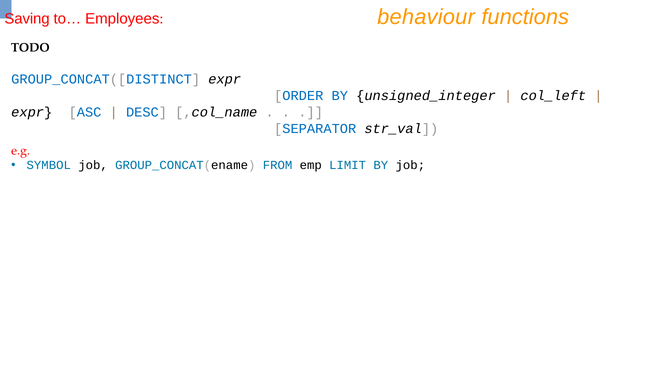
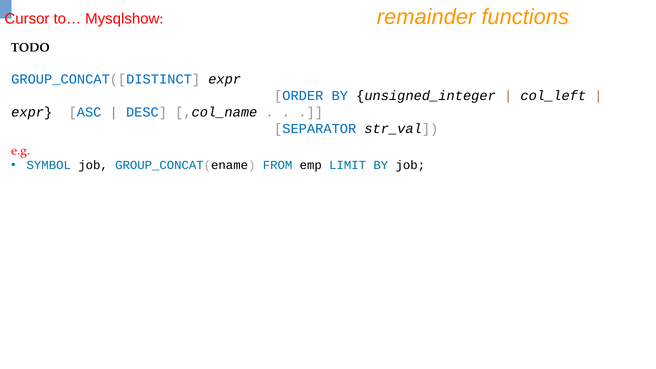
behaviour: behaviour -> remainder
Saving: Saving -> Cursor
Employees: Employees -> Mysqlshow
